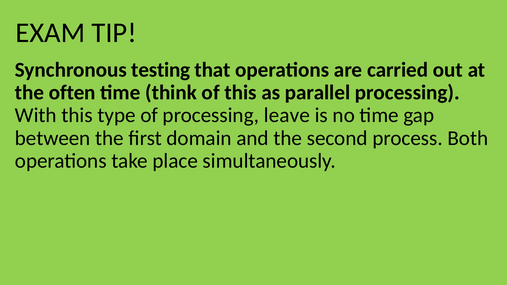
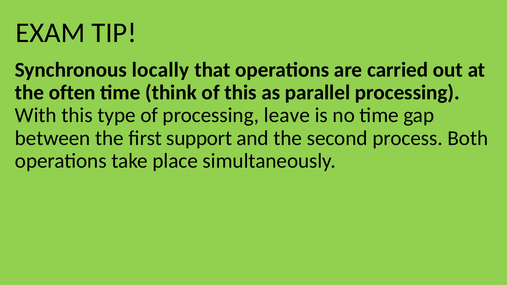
testing: testing -> locally
domain: domain -> support
